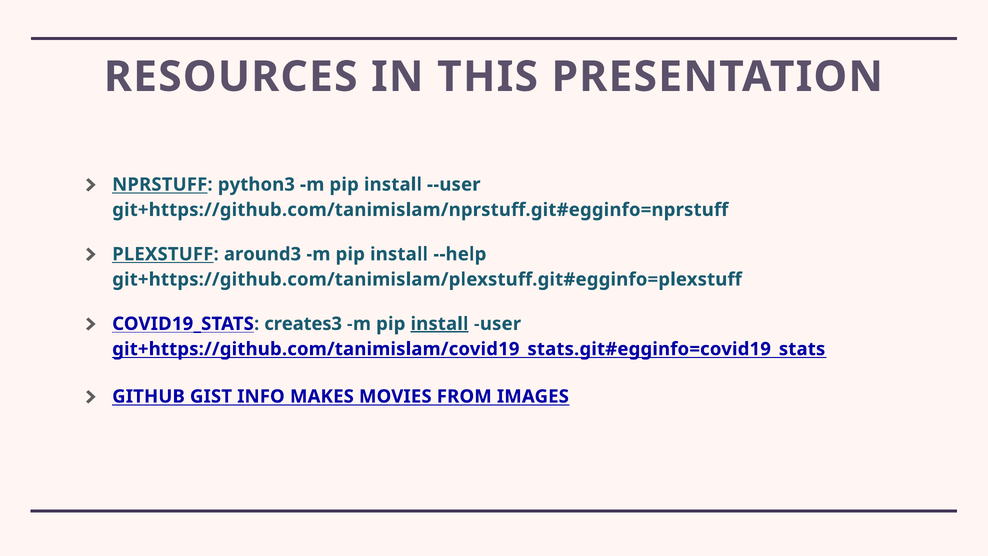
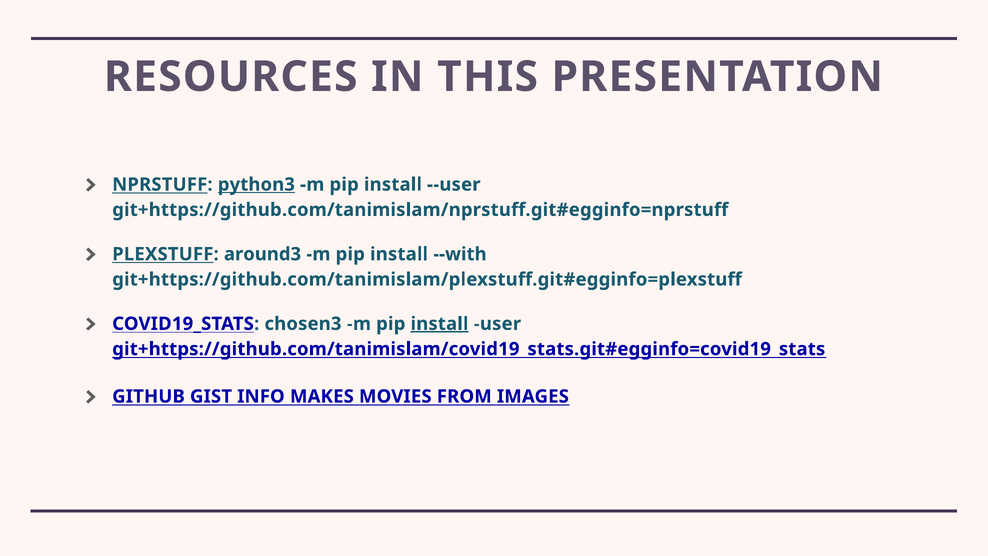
python3 underline: none -> present
--help: --help -> --with
creates3: creates3 -> chosen3
